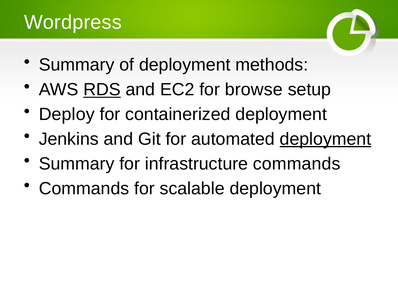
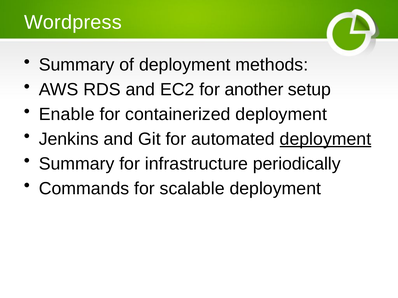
RDS underline: present -> none
browse: browse -> another
Deploy: Deploy -> Enable
infrastructure commands: commands -> periodically
